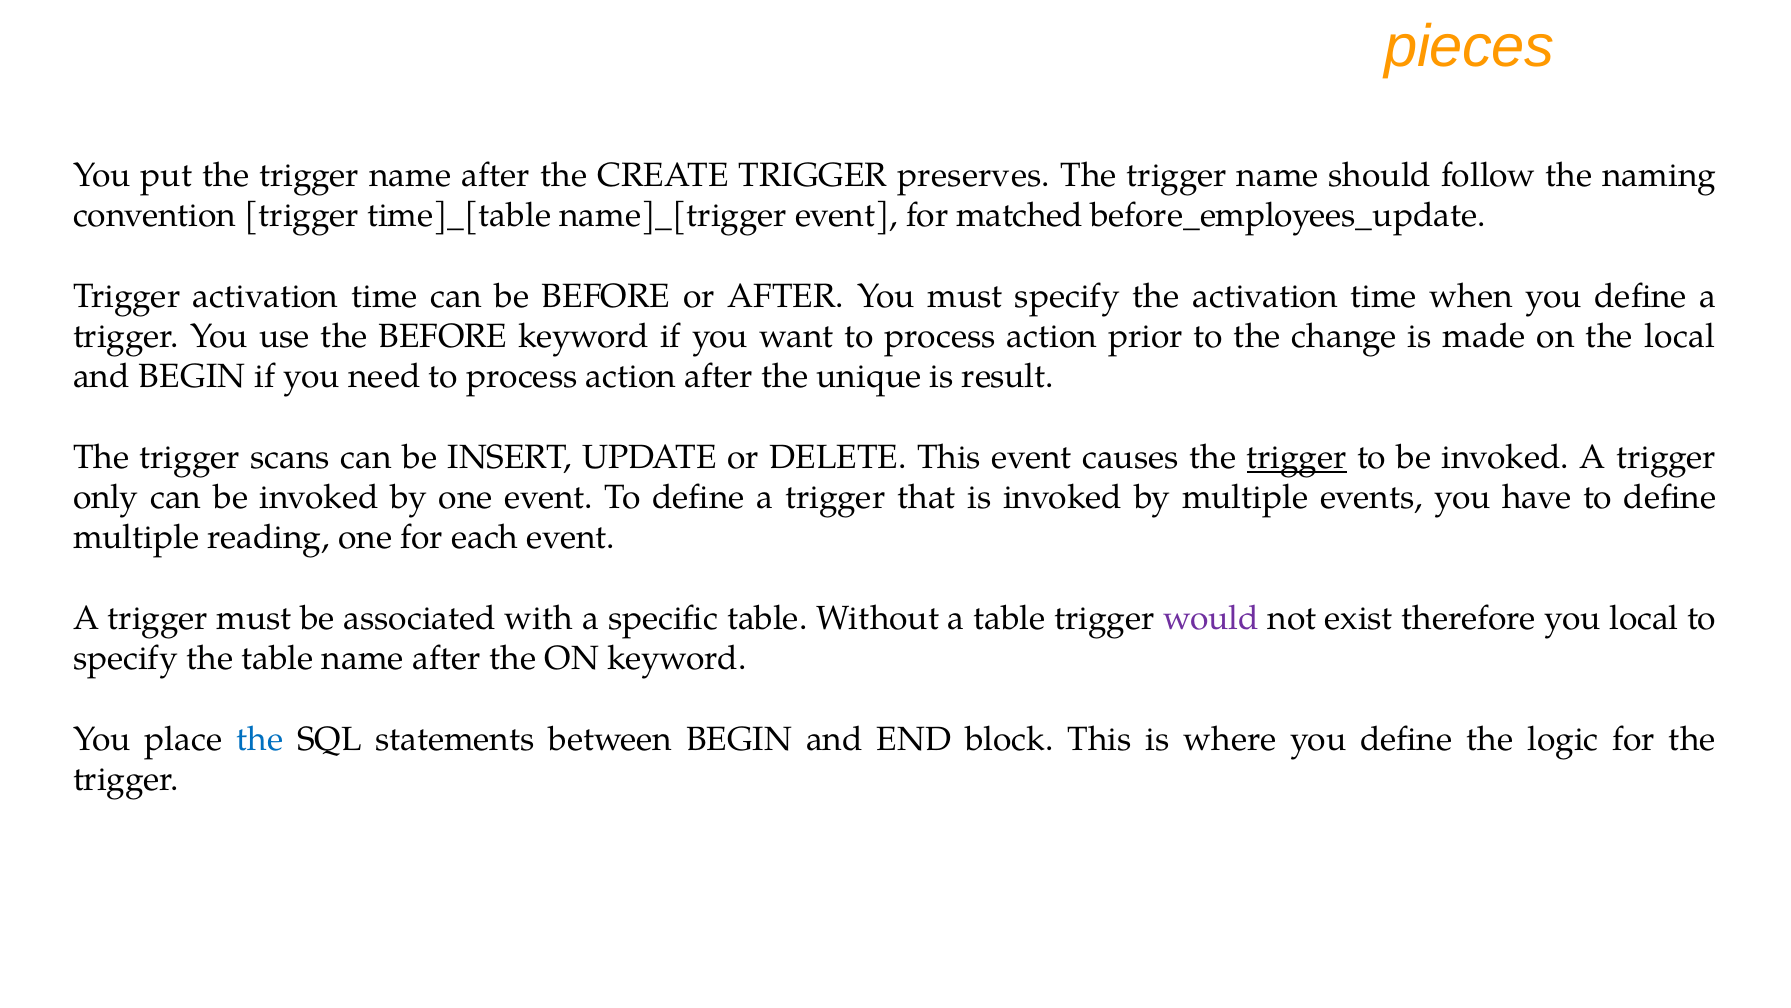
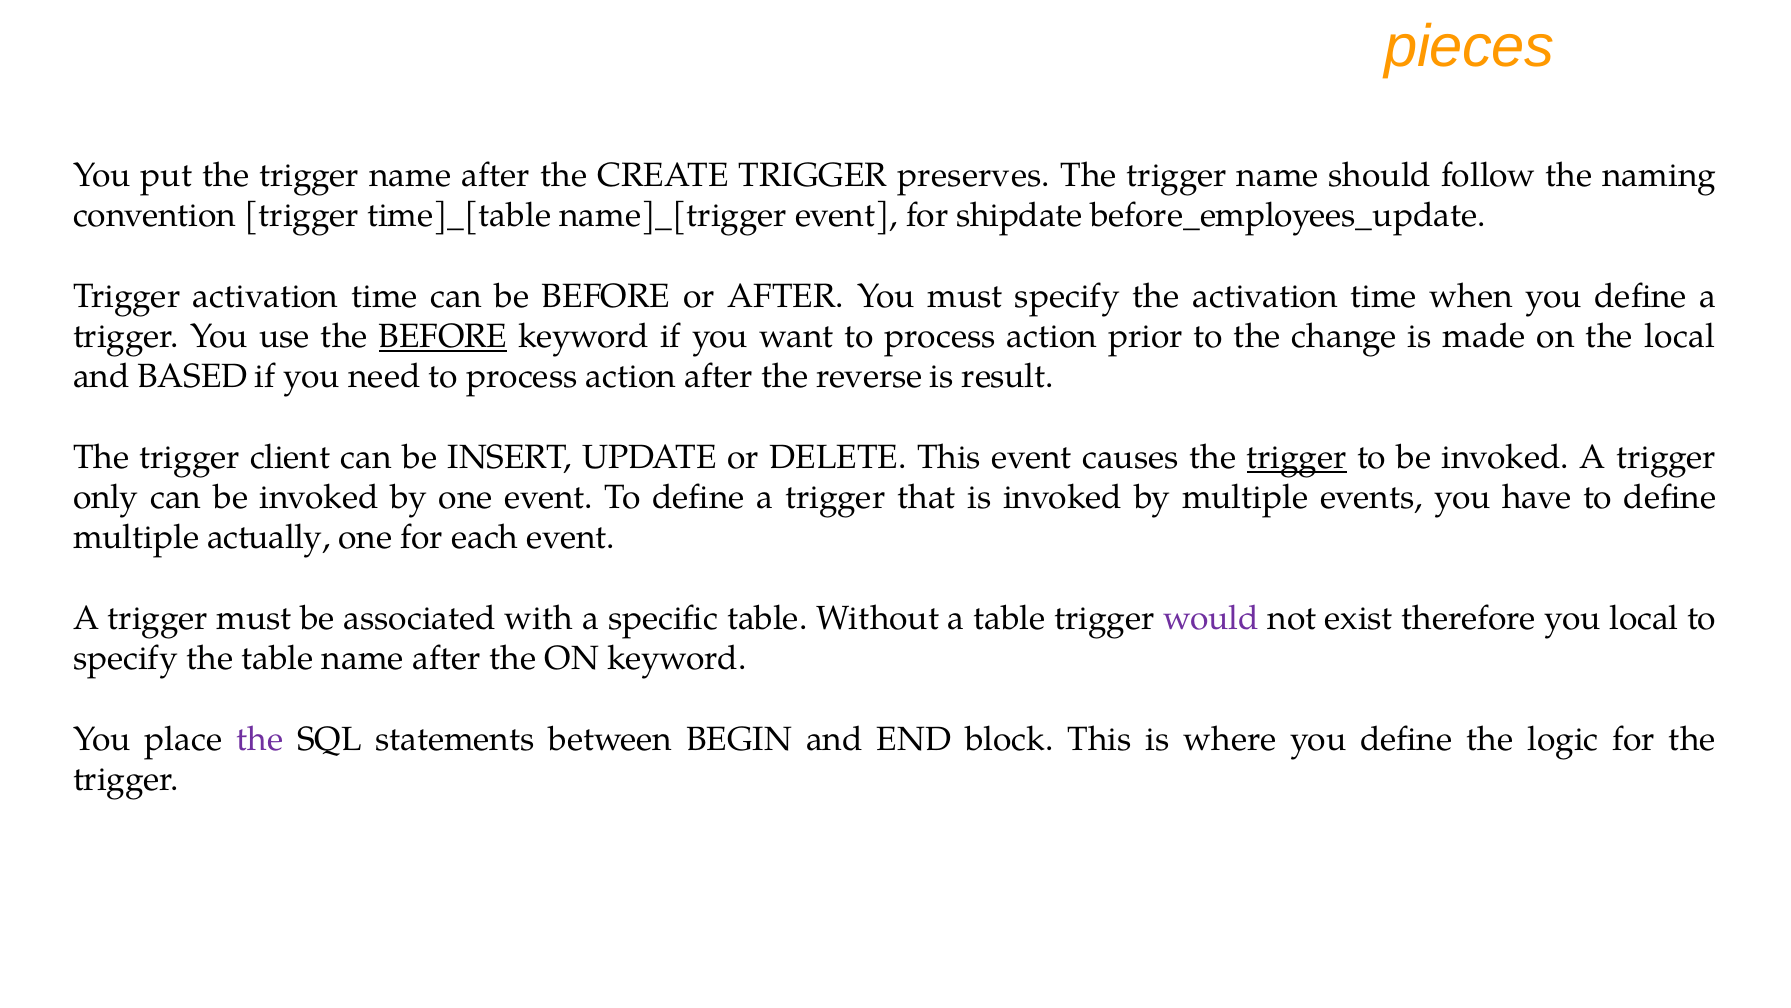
matched: matched -> shipdate
BEFORE at (443, 336) underline: none -> present
and BEGIN: BEGIN -> BASED
unique: unique -> reverse
scans: scans -> client
reading: reading -> actually
the at (260, 739) colour: blue -> purple
